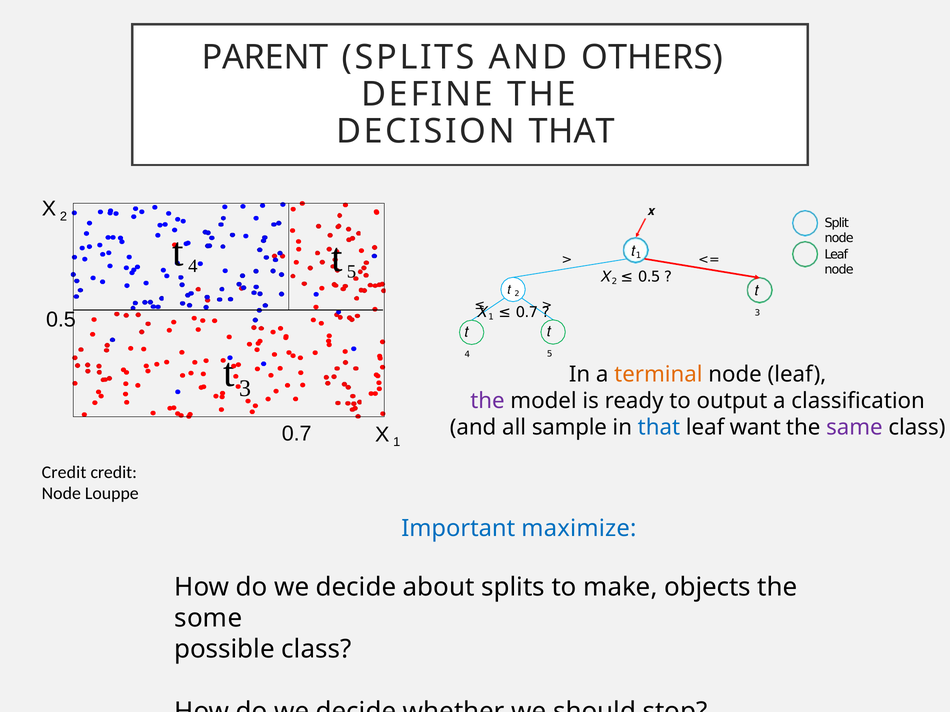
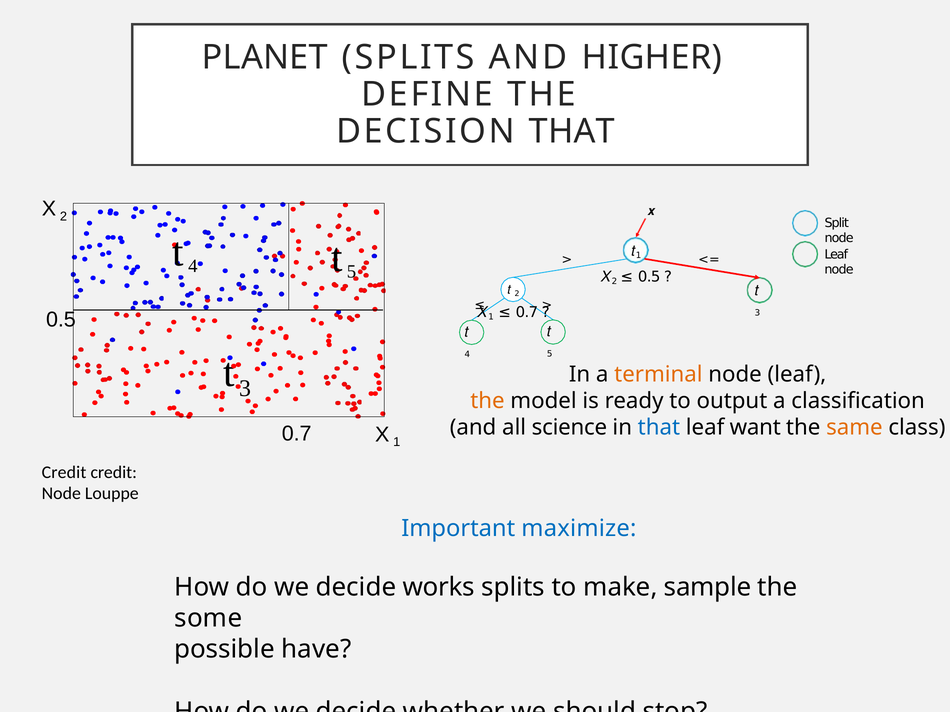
PARENT: PARENT -> PLANET
OTHERS: OTHERS -> HIGHER
the at (487, 401) colour: purple -> orange
sample: sample -> science
same colour: purple -> orange
about: about -> works
objects: objects -> sample
possible class: class -> have
